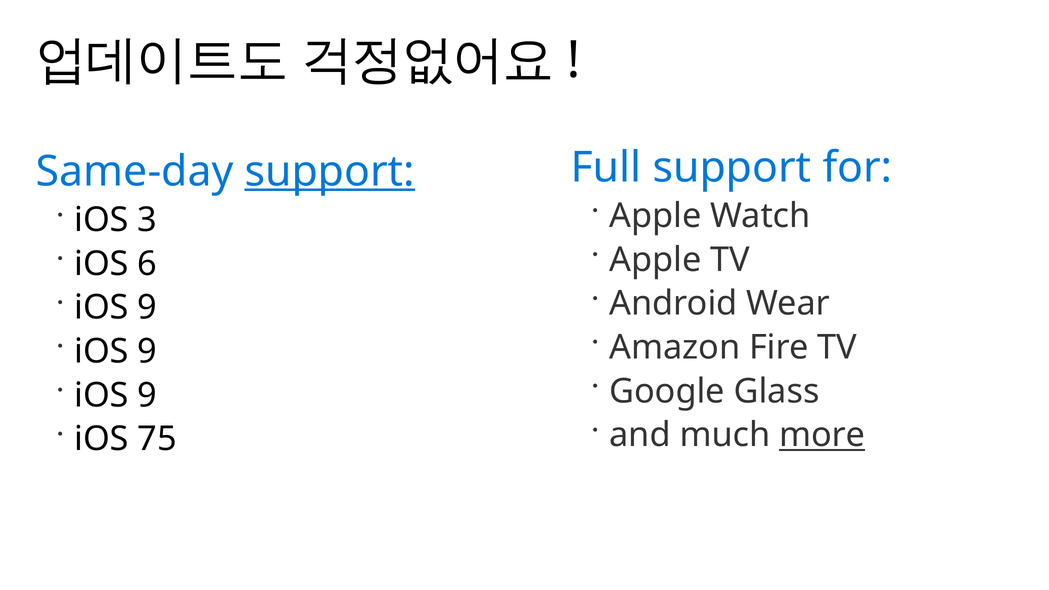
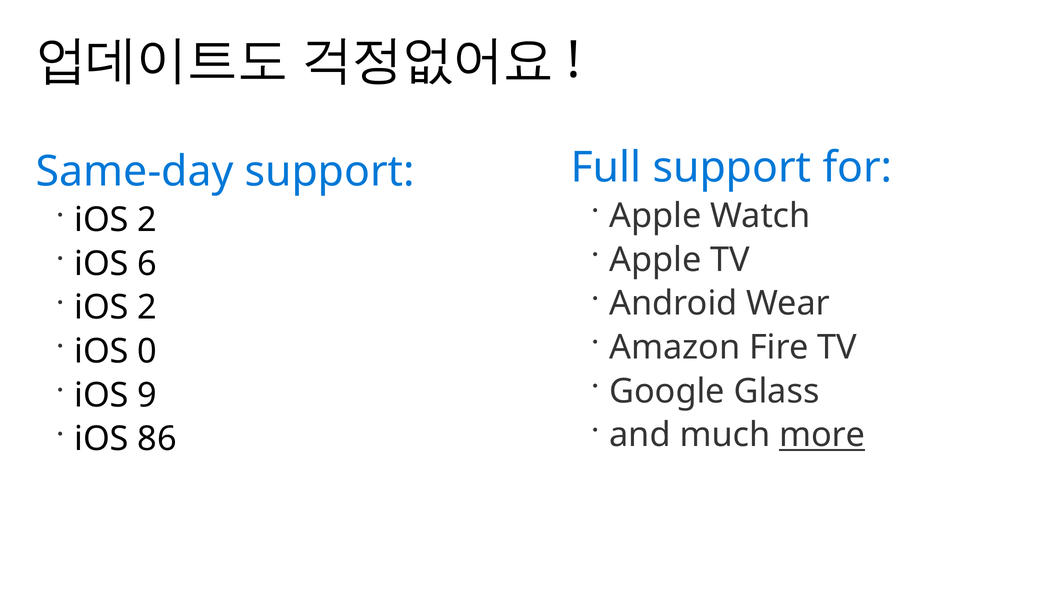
support at (330, 172) underline: present -> none
3 at (147, 220): 3 -> 2
9 at (147, 308): 9 -> 2
9 at (147, 352): 9 -> 0
75: 75 -> 86
